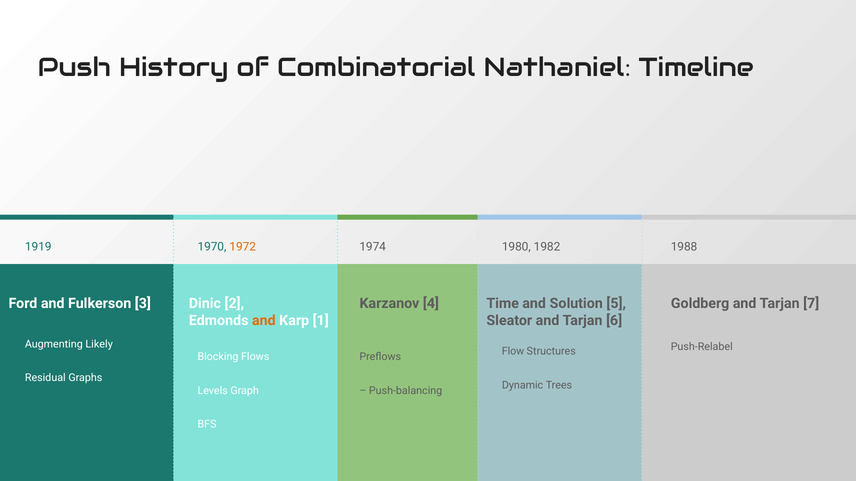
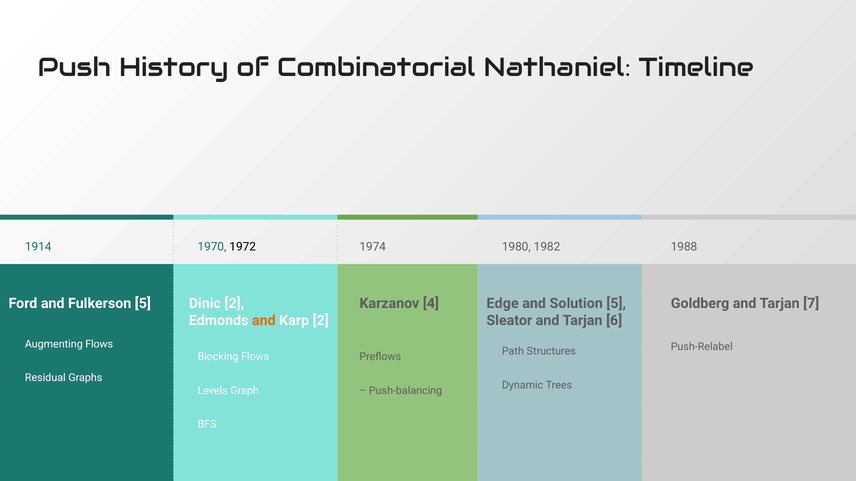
1919: 1919 -> 1914
1972 colour: orange -> black
Fulkerson 3: 3 -> 5
Time: Time -> Edge
Karp 1: 1 -> 2
Augmenting Likely: Likely -> Flows
Flow: Flow -> Path
